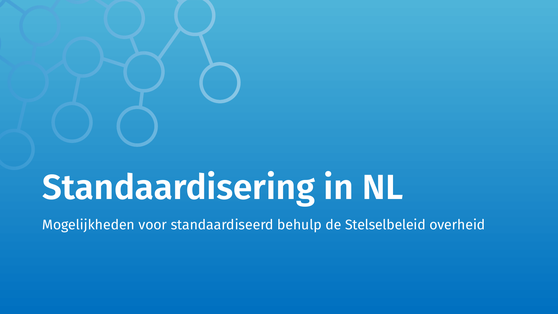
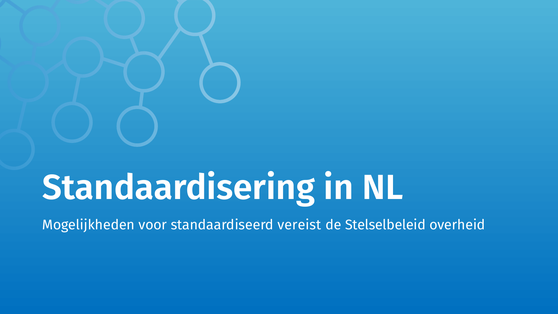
behulp: behulp -> vereist
